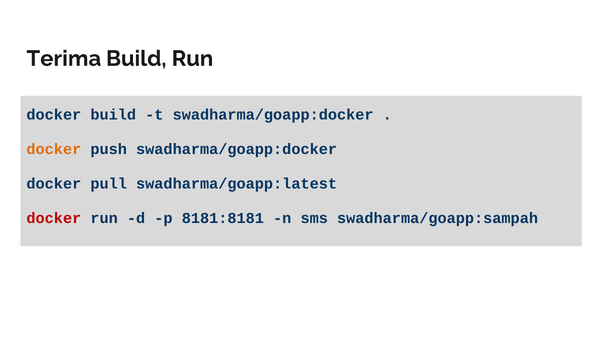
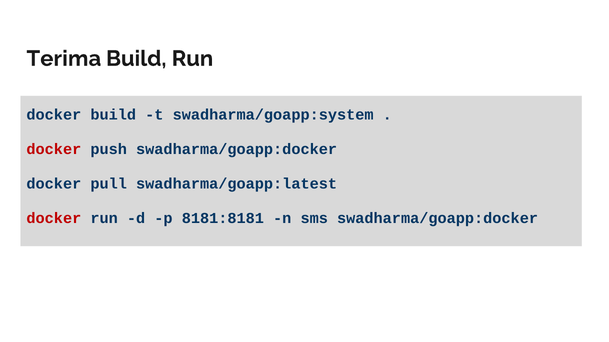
t swadharma/goapp:docker: swadharma/goapp:docker -> swadharma/goapp:system
docker at (54, 150) colour: orange -> red
sms swadharma/goapp:sampah: swadharma/goapp:sampah -> swadharma/goapp:docker
